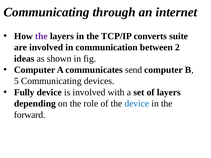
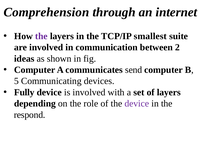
Communicating at (46, 12): Communicating -> Comprehension
converts: converts -> smallest
device at (137, 104) colour: blue -> purple
forward: forward -> respond
